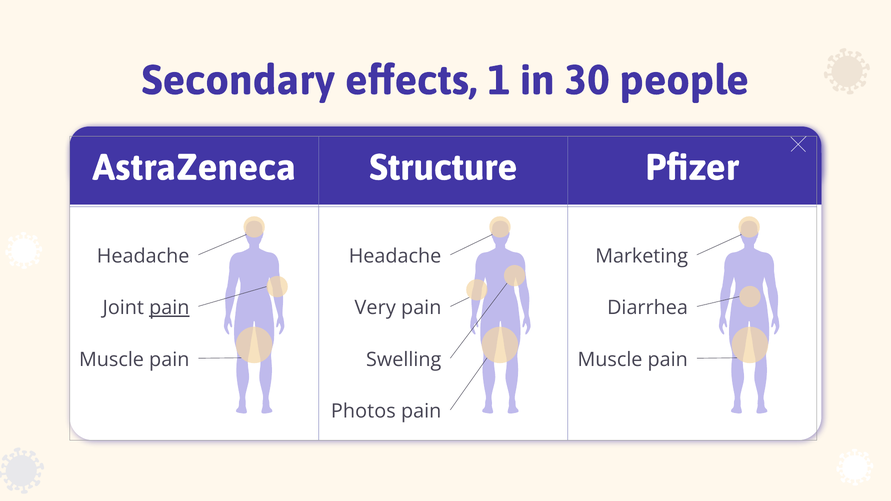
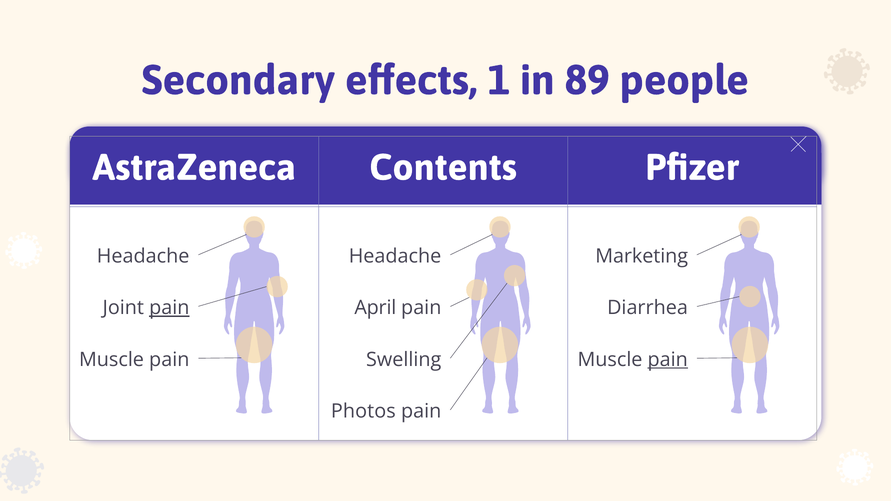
30: 30 -> 89
Structure: Structure -> Contents
Very: Very -> April
pain at (668, 360) underline: none -> present
